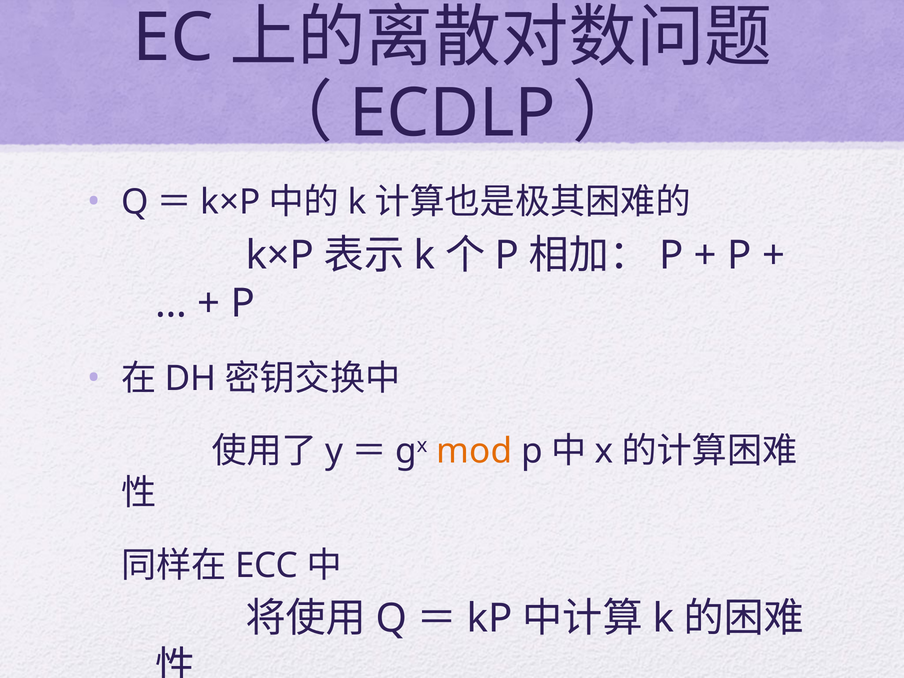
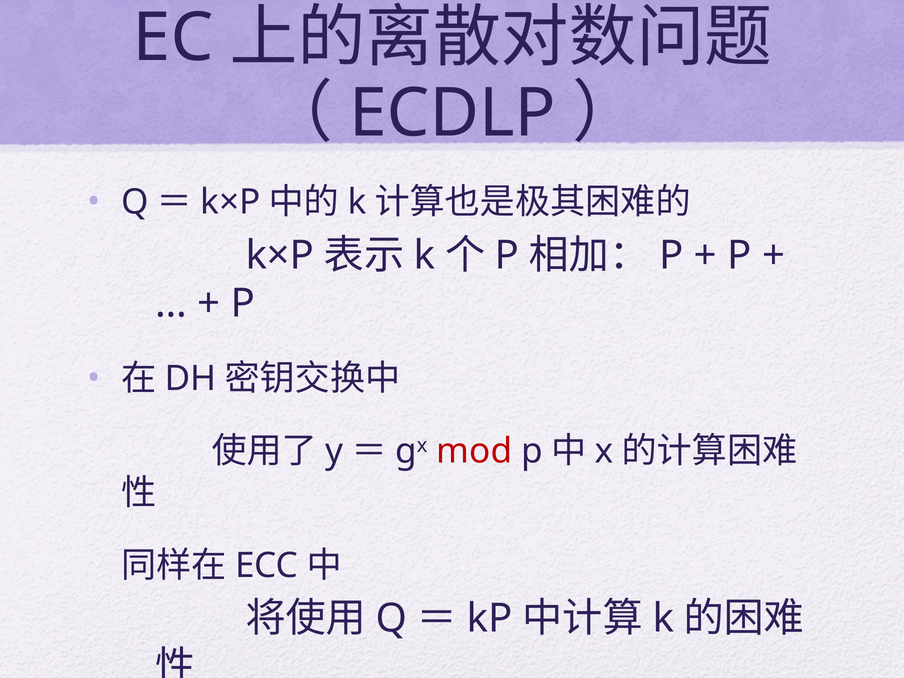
mod colour: orange -> red
